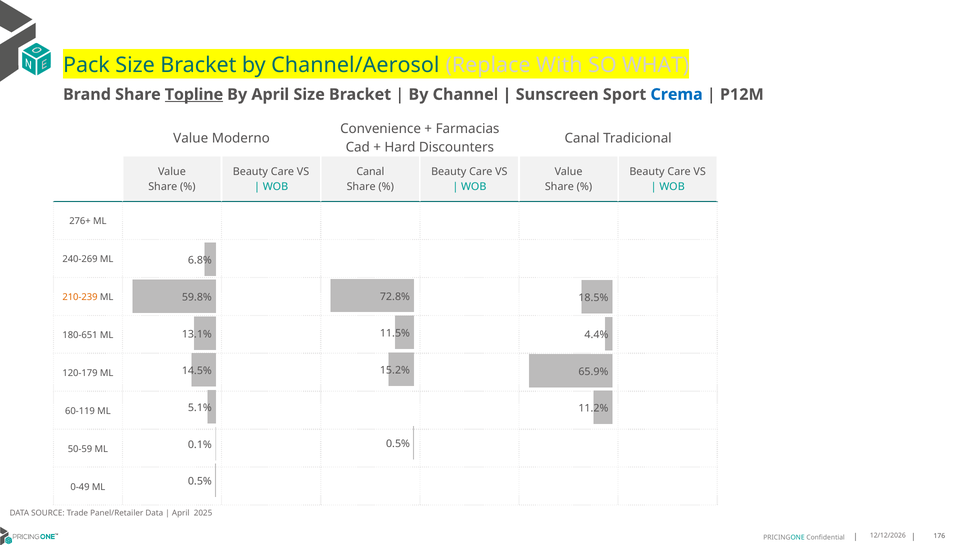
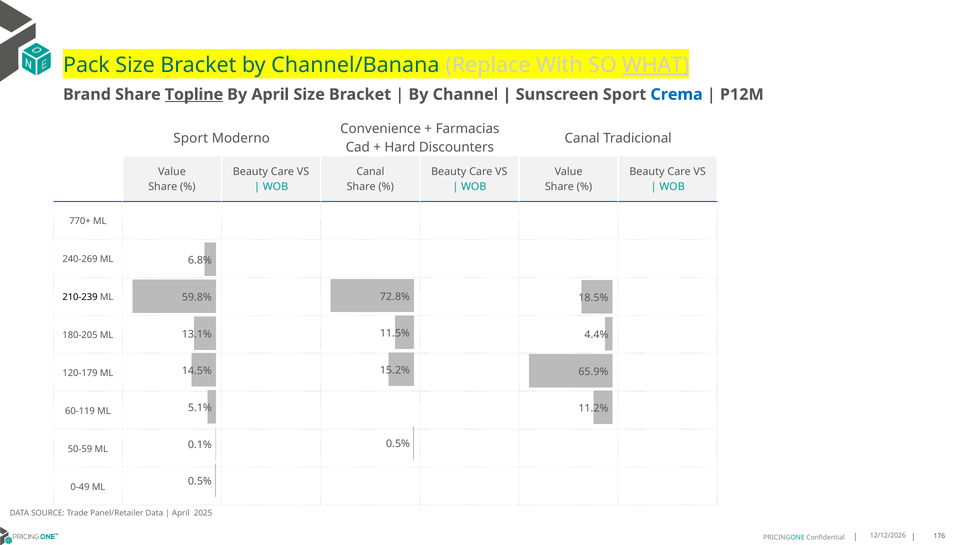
Channel/Aerosol: Channel/Aerosol -> Channel/Banana
WHAT underline: none -> present
Value at (191, 138): Value -> Sport
276+: 276+ -> 770+
210-239 colour: orange -> black
180-651: 180-651 -> 180-205
